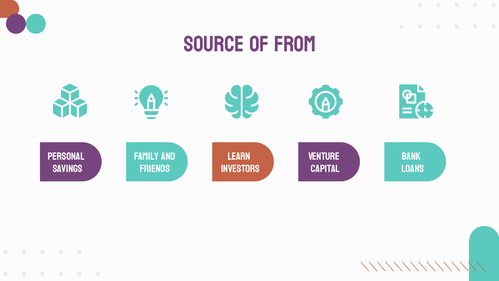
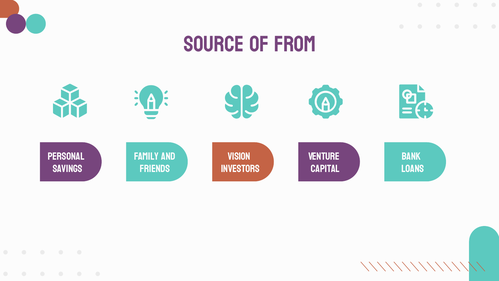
Learn: Learn -> Vision
